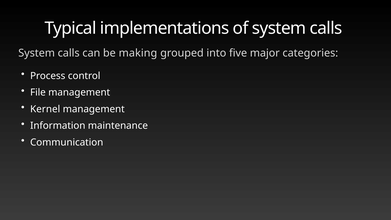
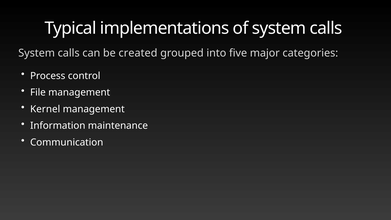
making: making -> created
